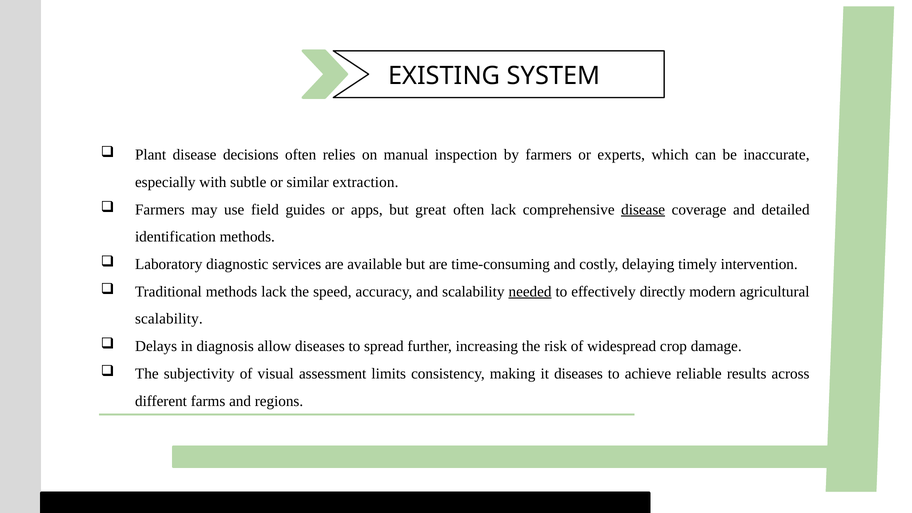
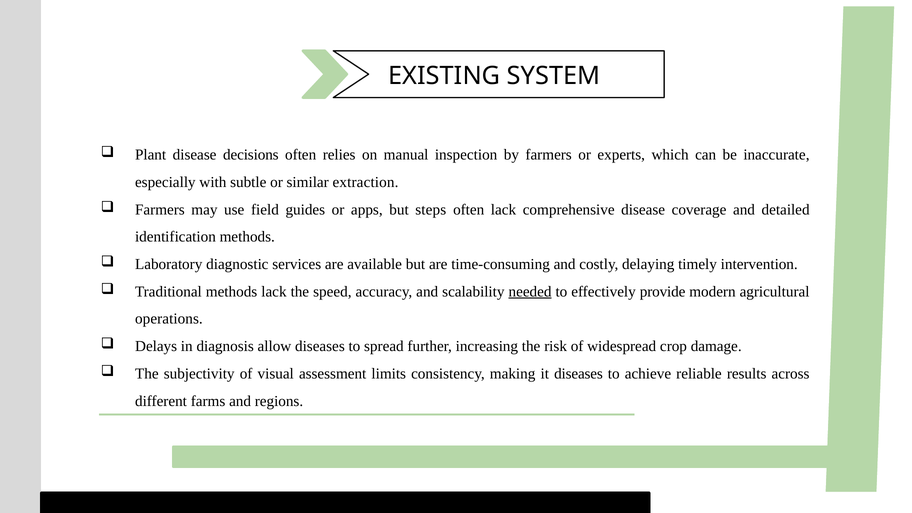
great: great -> steps
disease at (643, 210) underline: present -> none
directly: directly -> provide
scalability at (169, 319): scalability -> operations
